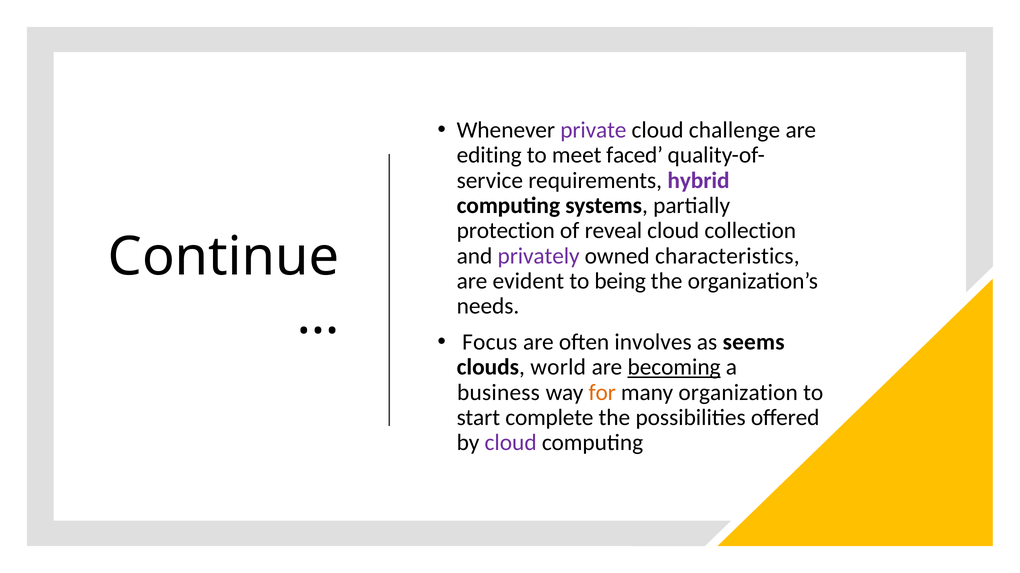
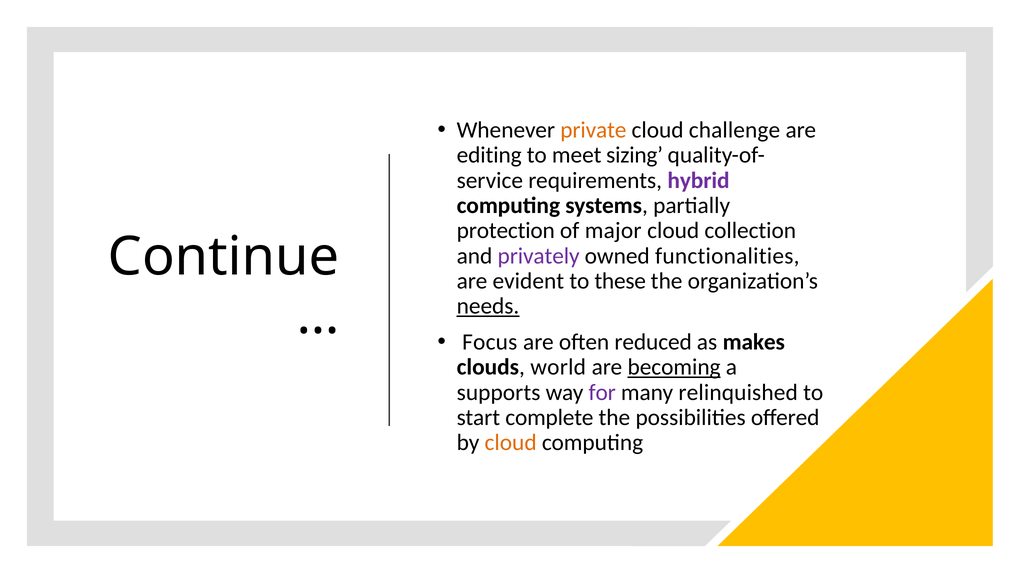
private colour: purple -> orange
faced: faced -> sizing
reveal: reveal -> major
characteristics: characteristics -> functionalities
being: being -> these
needs underline: none -> present
involves: involves -> reduced
seems: seems -> makes
business: business -> supports
for colour: orange -> purple
organization: organization -> relinquished
cloud at (511, 443) colour: purple -> orange
